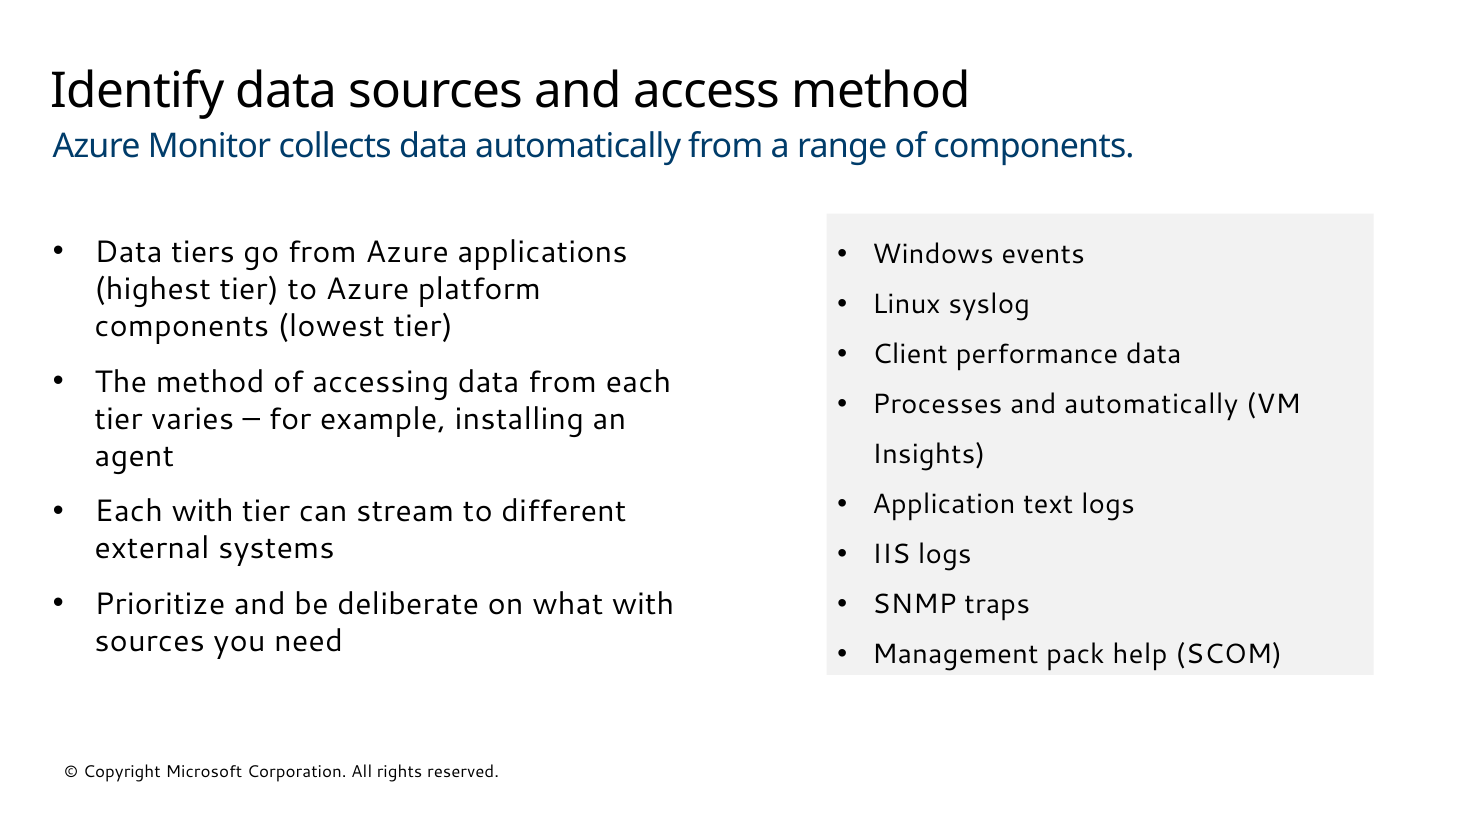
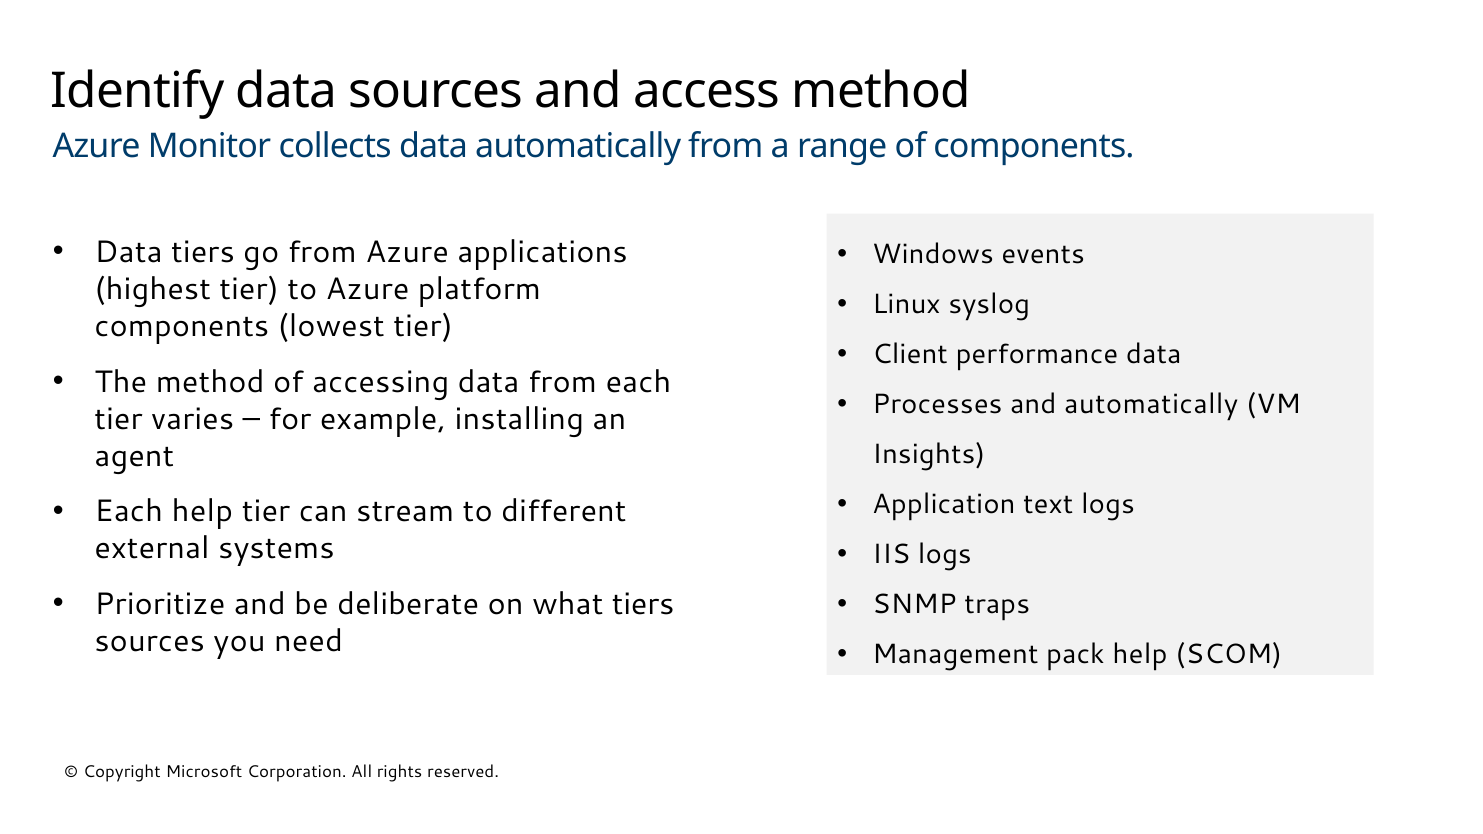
Each with: with -> help
what with: with -> tiers
